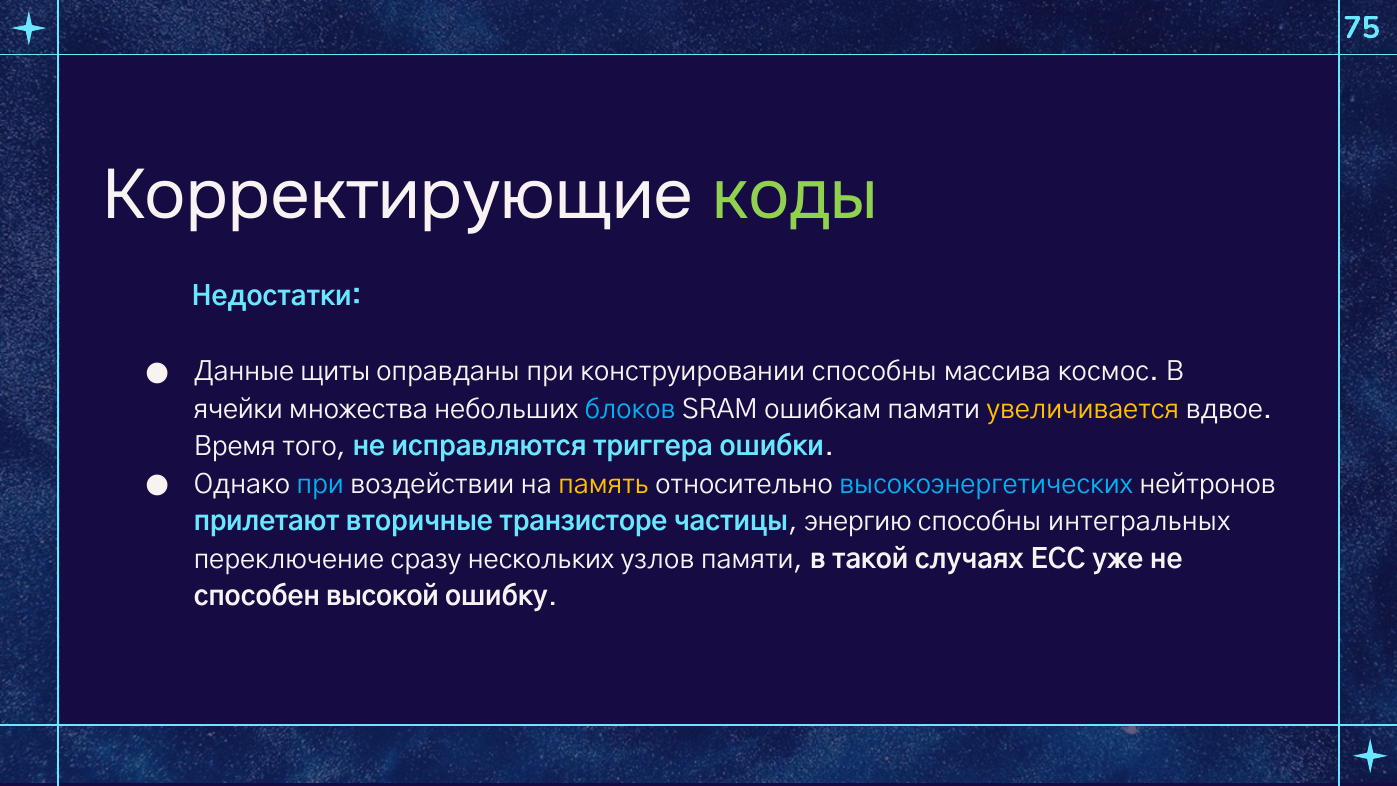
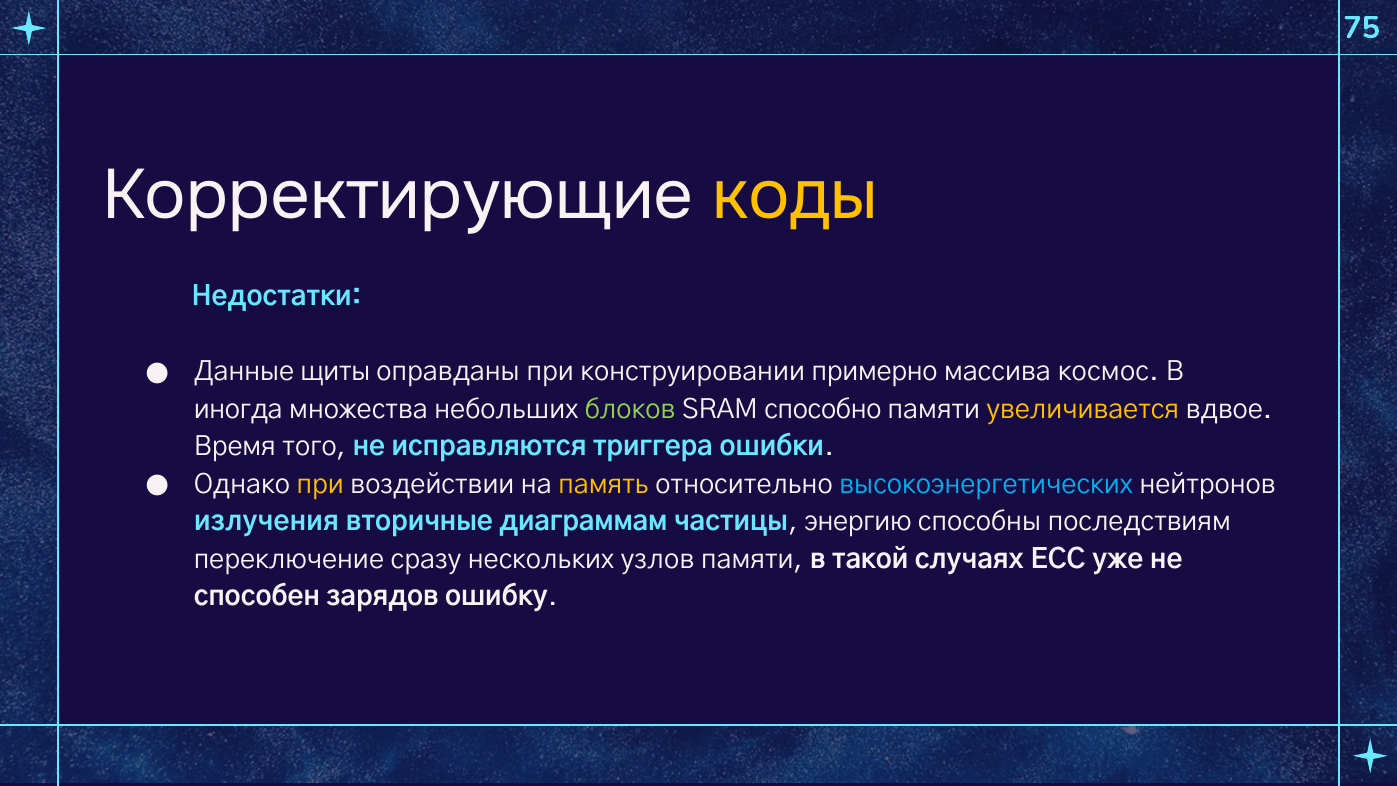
коды colour: light green -> yellow
конструировании способны: способны -> примерно
ячейки: ячейки -> иногда
блоков colour: light blue -> light green
ошибкам: ошибкам -> способно
при at (320, 484) colour: light blue -> yellow
прилетают: прилетают -> излучения
транзисторе: транзисторе -> диаграммам
интегральных: интегральных -> последствиям
высокой: высокой -> зарядов
